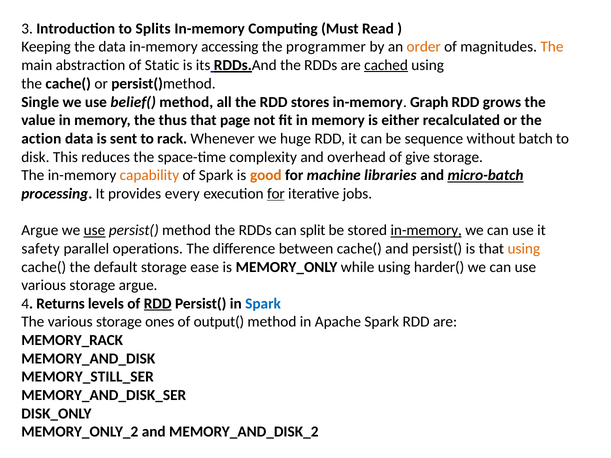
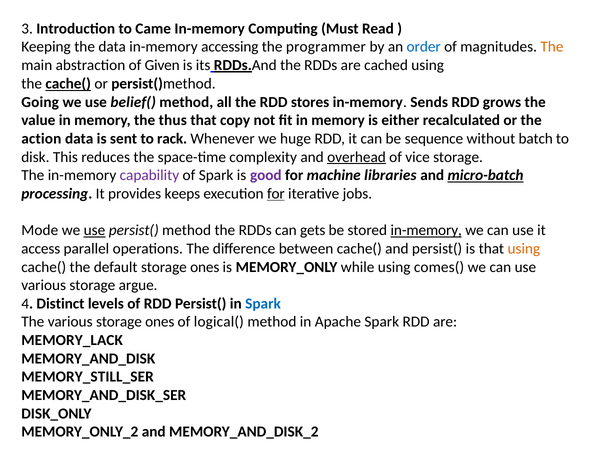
Splits: Splits -> Came
order colour: orange -> blue
Static: Static -> Given
cached underline: present -> none
cache( at (68, 84) underline: none -> present
Single: Single -> Going
Graph: Graph -> Sends
page: page -> copy
overhead underline: none -> present
give: give -> vice
capability colour: orange -> purple
good colour: orange -> purple
every: every -> keeps
Argue at (40, 230): Argue -> Mode
split: split -> gets
safety: safety -> access
default storage ease: ease -> ones
harder(: harder( -> comes(
Returns: Returns -> Distinct
RDD at (158, 304) underline: present -> none
output(: output( -> logical(
MEMORY_RACK: MEMORY_RACK -> MEMORY_LACK
